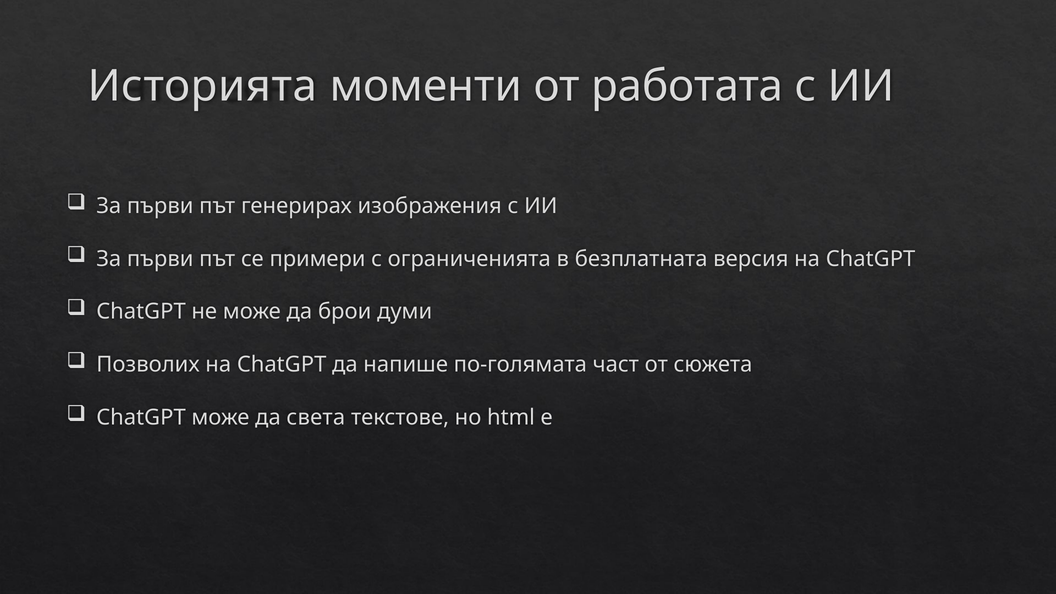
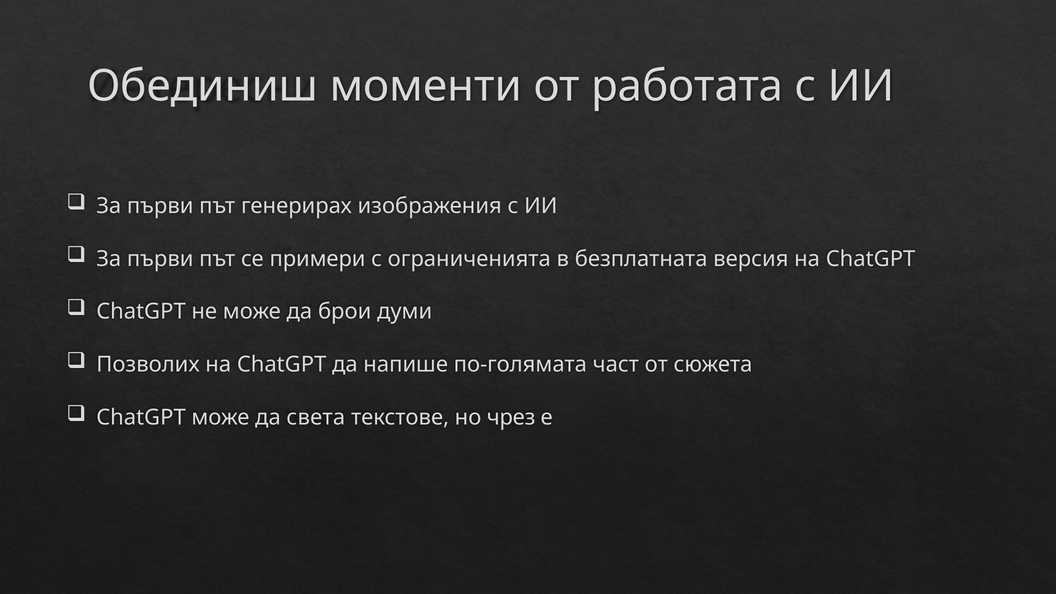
Историята: Историята -> Обединиш
html: html -> чрез
